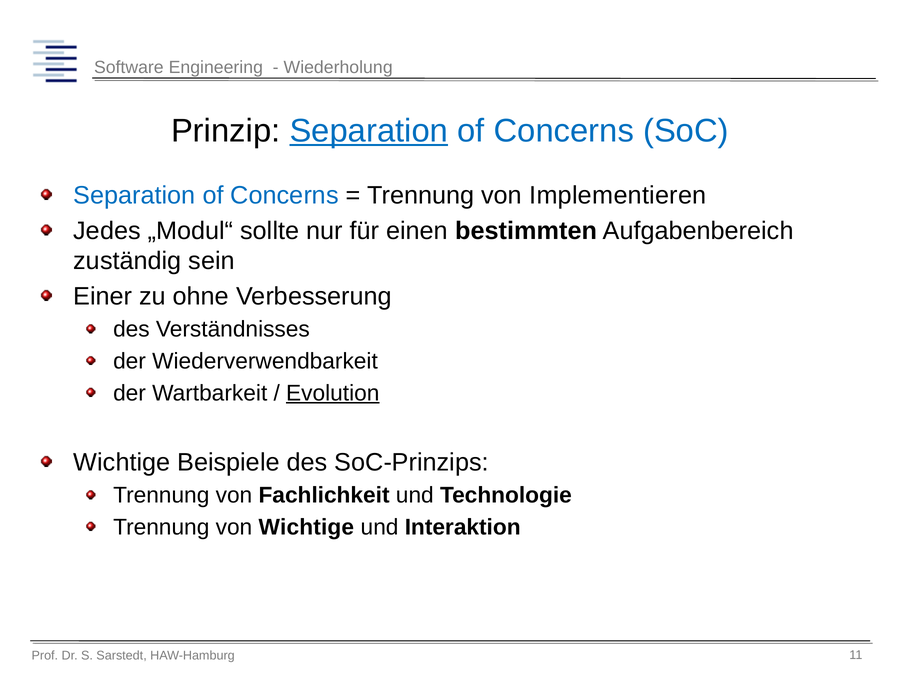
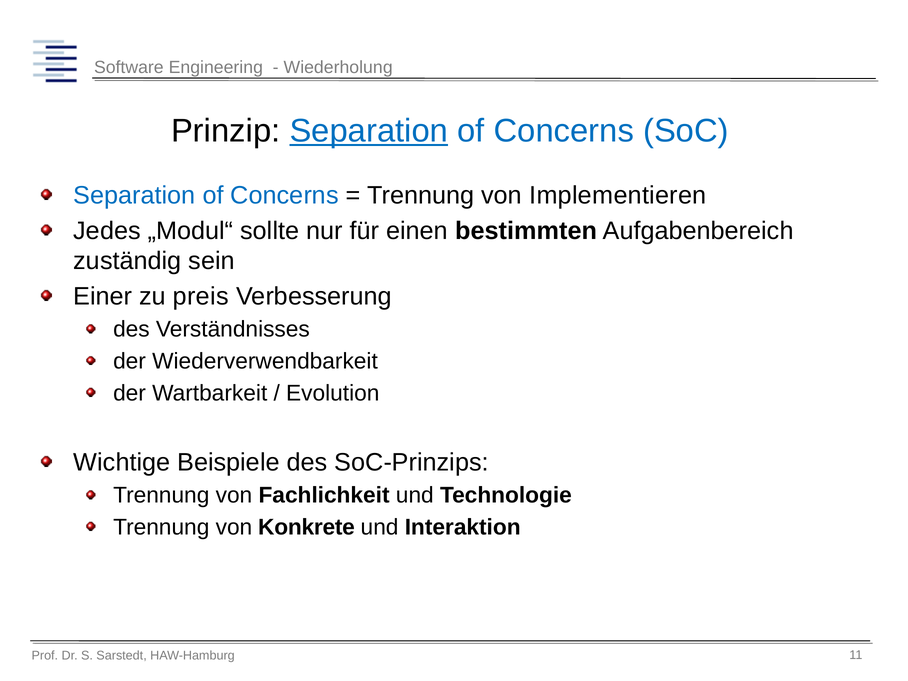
ohne: ohne -> preis
Evolution underline: present -> none
von Wichtige: Wichtige -> Konkrete
